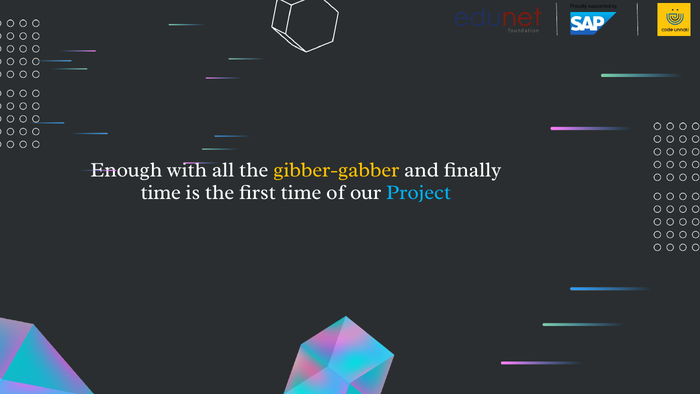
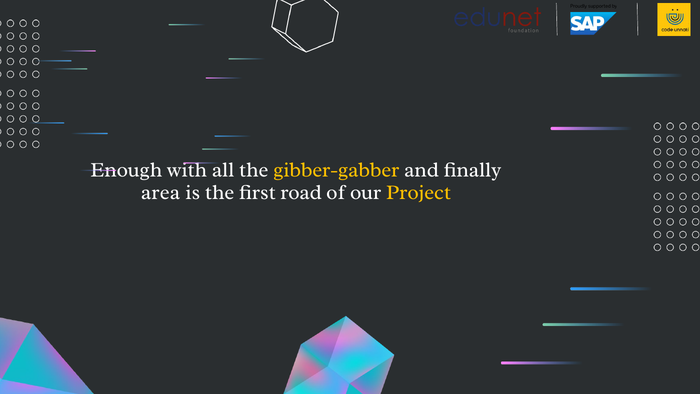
time at (161, 192): time -> area
first time: time -> road
Project colour: light blue -> yellow
